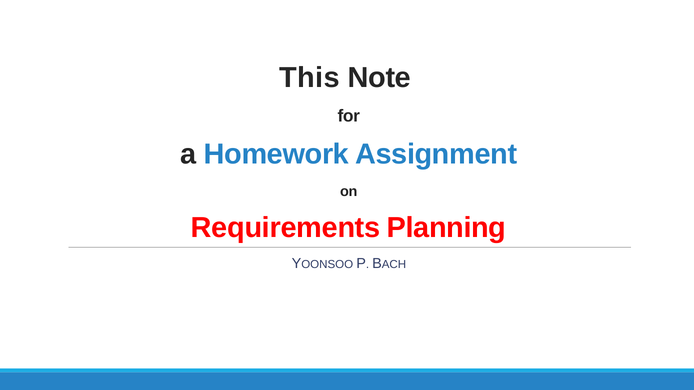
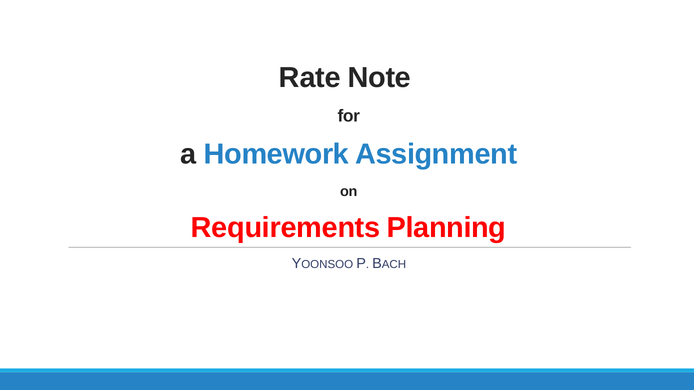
This: This -> Rate
